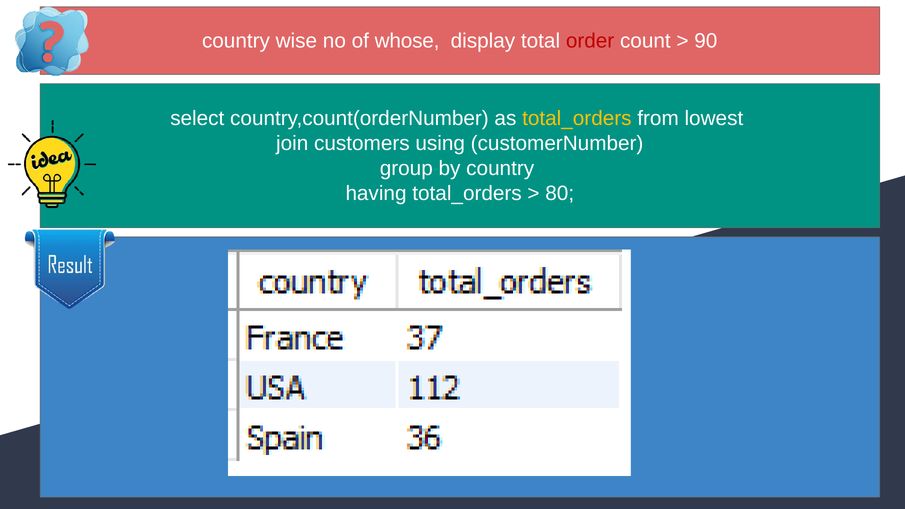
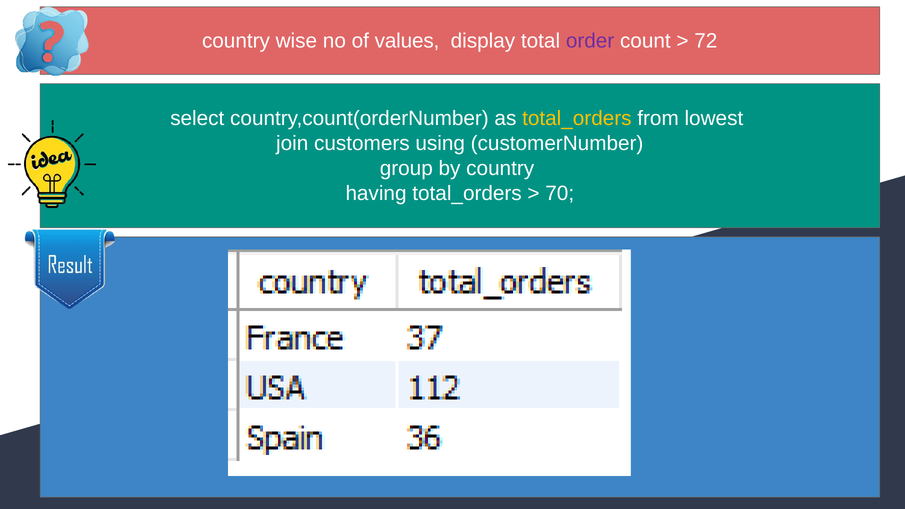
whose: whose -> values
order colour: red -> purple
90: 90 -> 72
80: 80 -> 70
